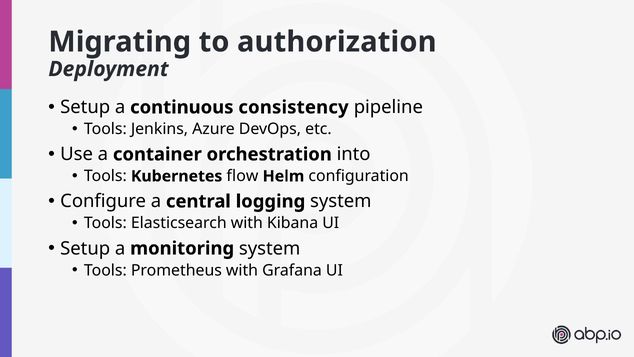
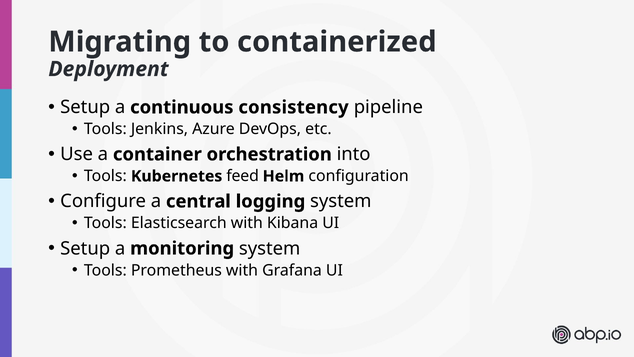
authorization: authorization -> containerized
flow: flow -> feed
